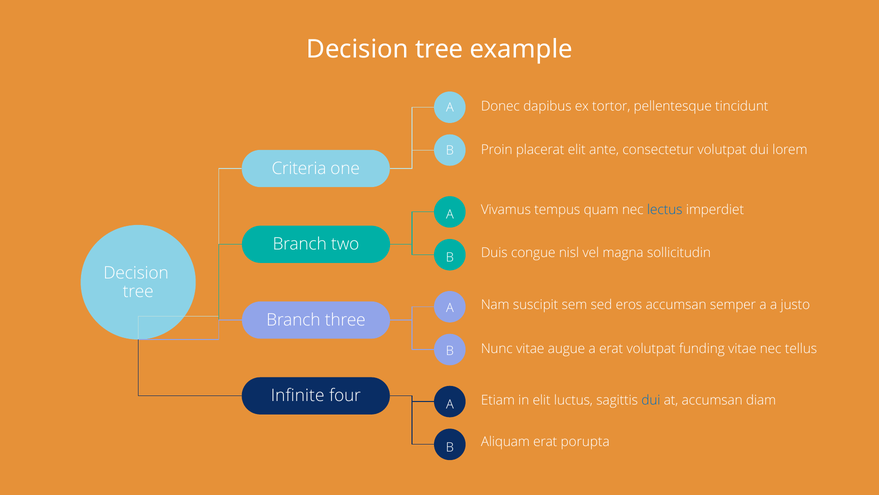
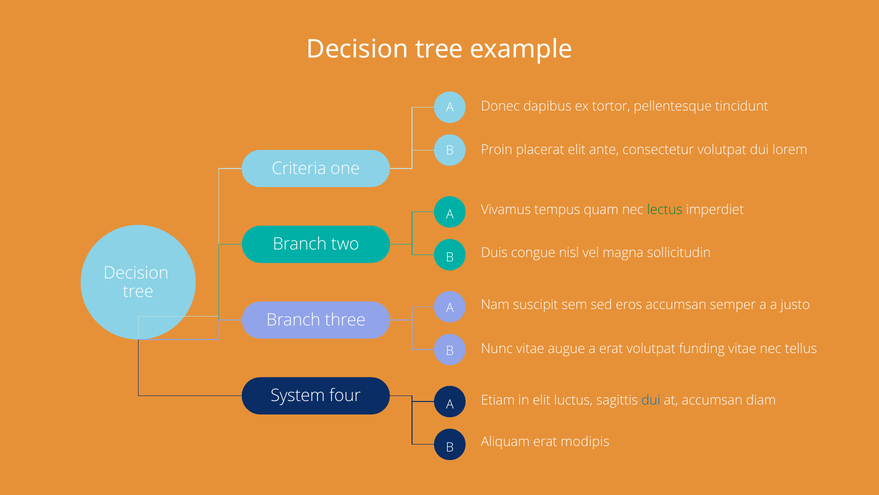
lectus colour: blue -> green
Infinite: Infinite -> System
porupta: porupta -> modipis
